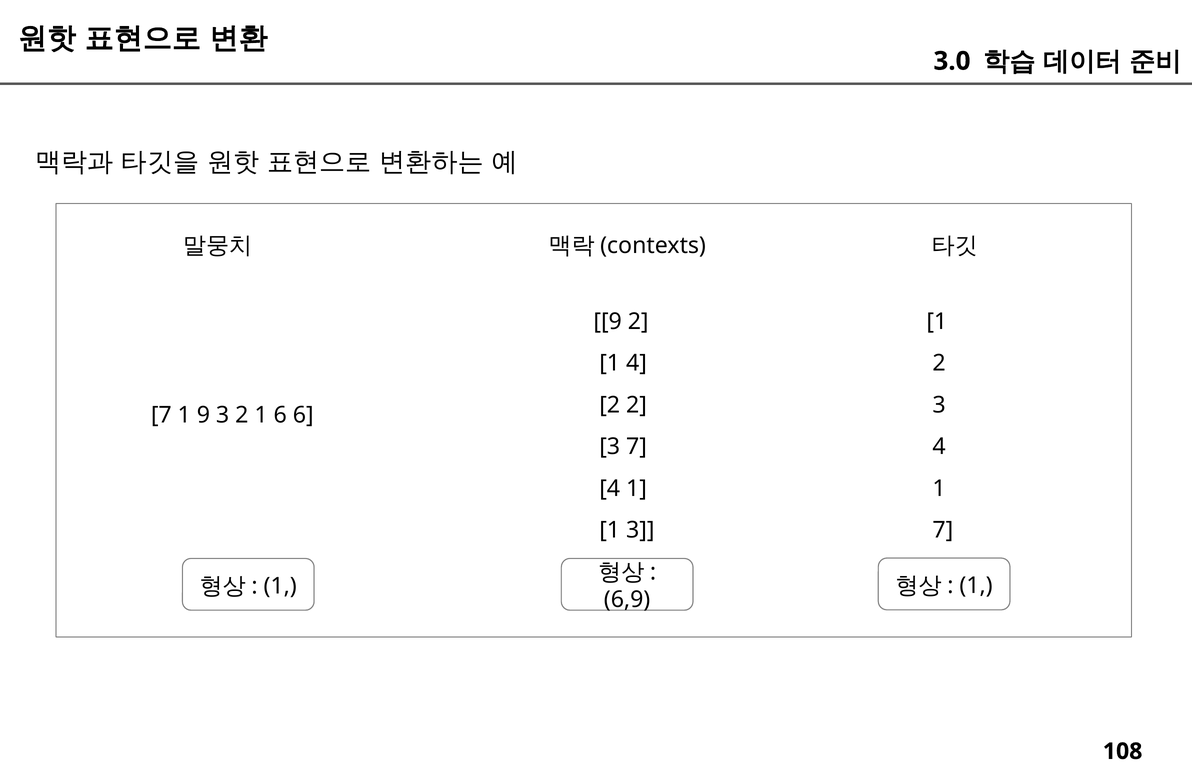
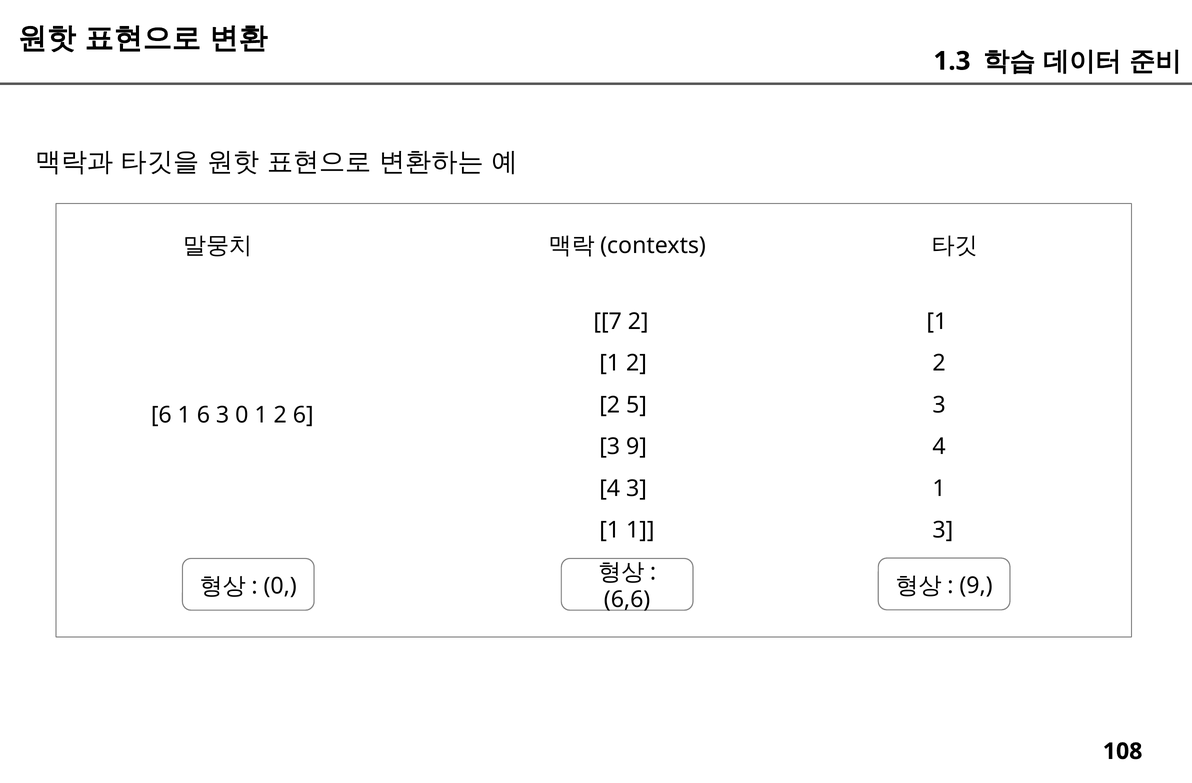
3.0: 3.0 -> 1.3
9 at (608, 322): 9 -> 7
4 at (637, 363): 4 -> 2
2 2: 2 -> 5
7 at (161, 415): 7 -> 6
1 9: 9 -> 6
3 2: 2 -> 0
6 at (280, 415): 6 -> 2
3 7: 7 -> 9
1 at (637, 488): 1 -> 3
3 at (640, 530): 3 -> 1
7 at (943, 530): 7 -> 3
1 at (976, 585): 1 -> 9
1 at (280, 586): 1 -> 0
6,9: 6,9 -> 6,6
